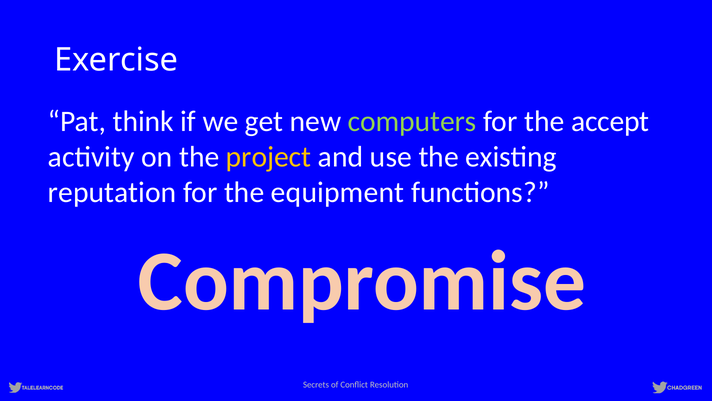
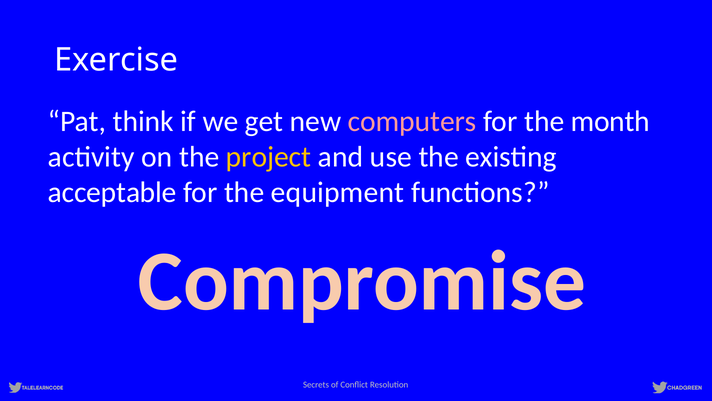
computers colour: light green -> pink
accept: accept -> month
reputation: reputation -> acceptable
